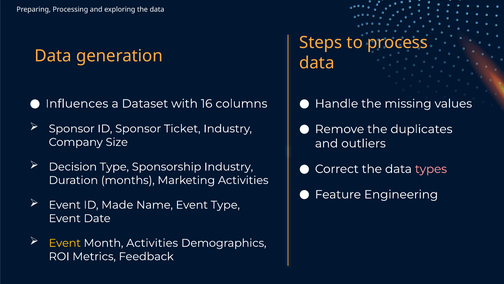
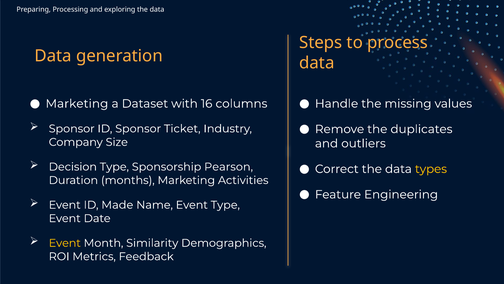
Influences at (77, 103): Influences -> Marketing
Sponsorship Industry: Industry -> Pearson
types colour: pink -> yellow
Month Activities: Activities -> Similarity
